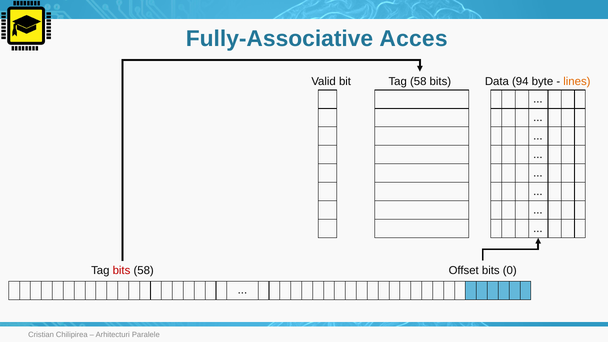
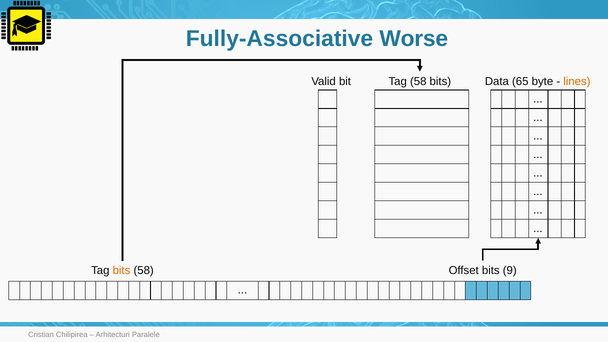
Acces: Acces -> Worse
94: 94 -> 65
0: 0 -> 9
bits at (121, 271) colour: red -> orange
